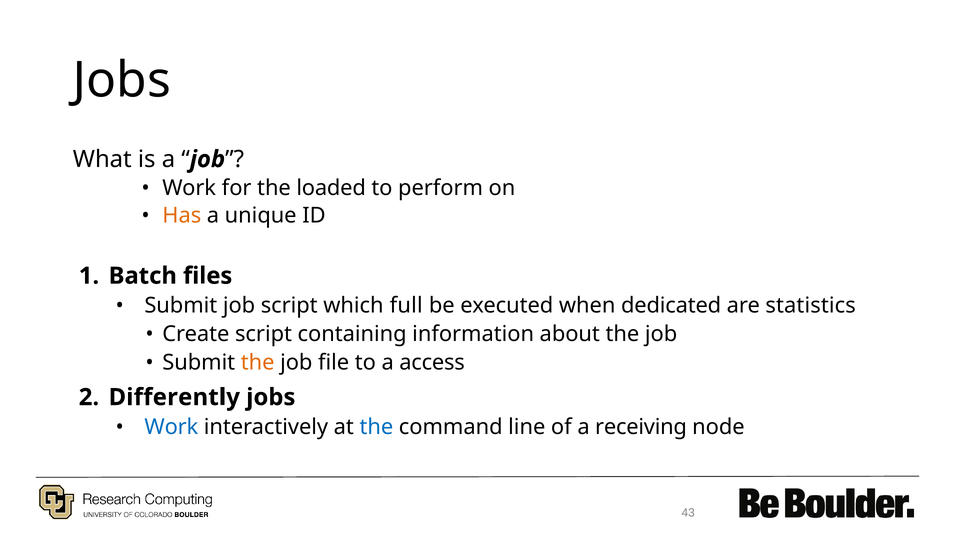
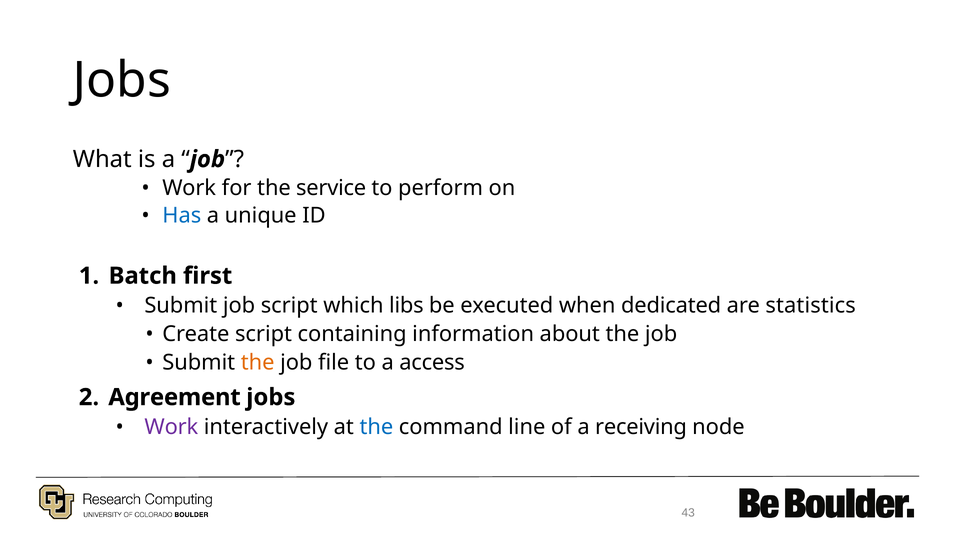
loaded: loaded -> service
Has colour: orange -> blue
files: files -> first
full: full -> libs
Differently: Differently -> Agreement
Work at (171, 427) colour: blue -> purple
